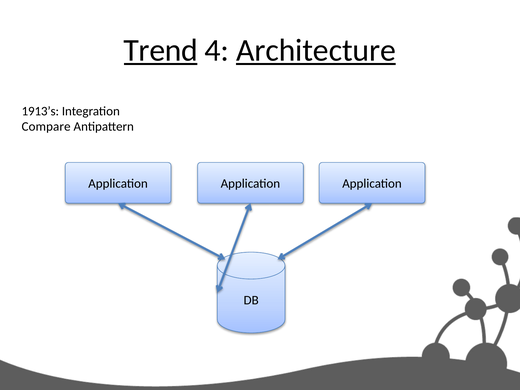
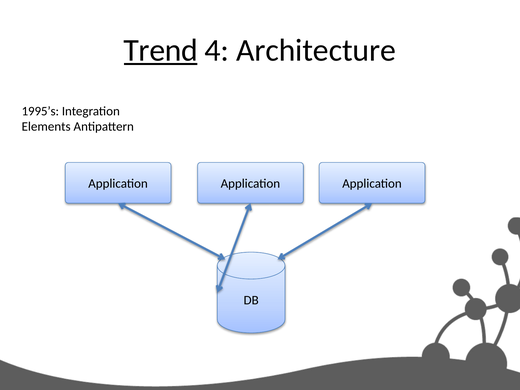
Architecture underline: present -> none
1913’s: 1913’s -> 1995’s
Compare: Compare -> Elements
